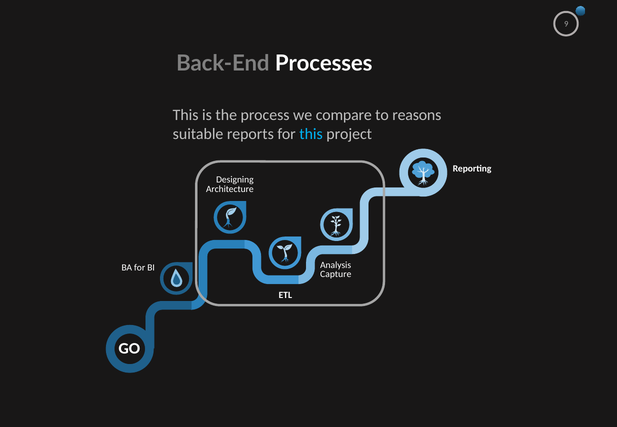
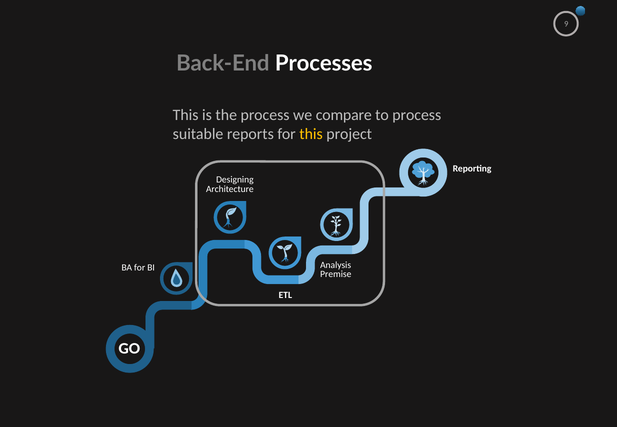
to reasons: reasons -> process
this at (311, 134) colour: light blue -> yellow
Capture: Capture -> Premise
